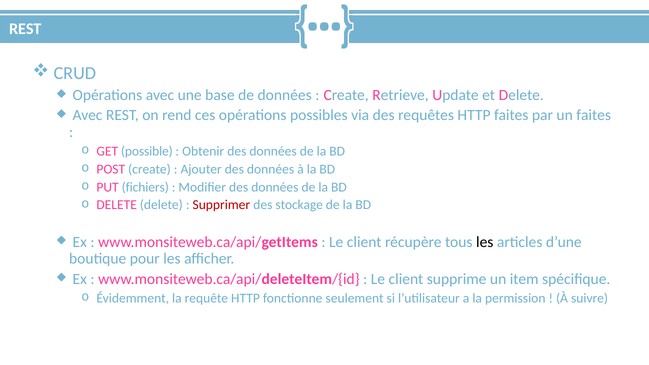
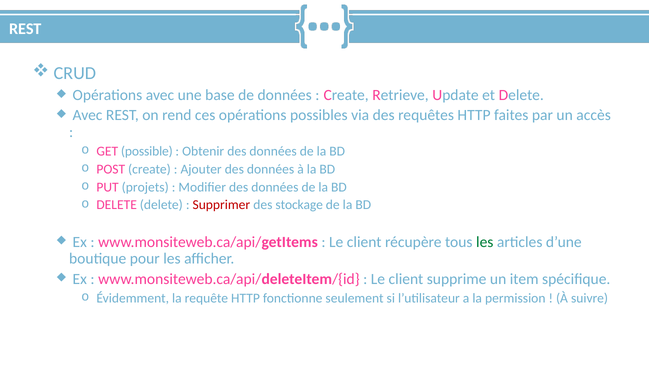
un faites: faites -> accès
fichiers: fichiers -> projets
les at (485, 242) colour: black -> green
